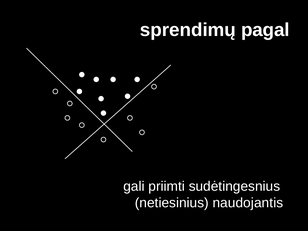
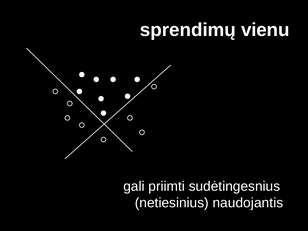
pagal: pagal -> vienu
